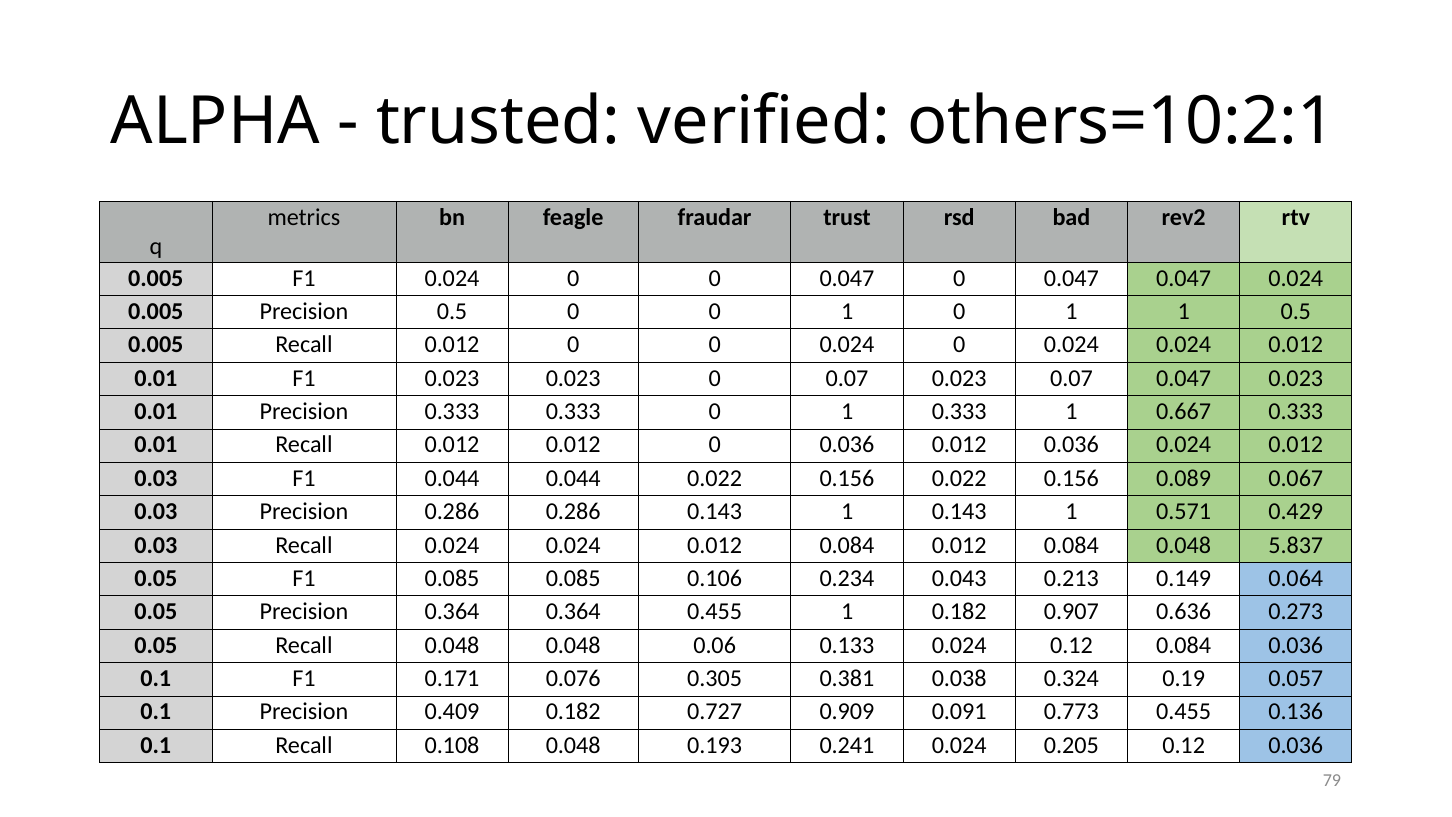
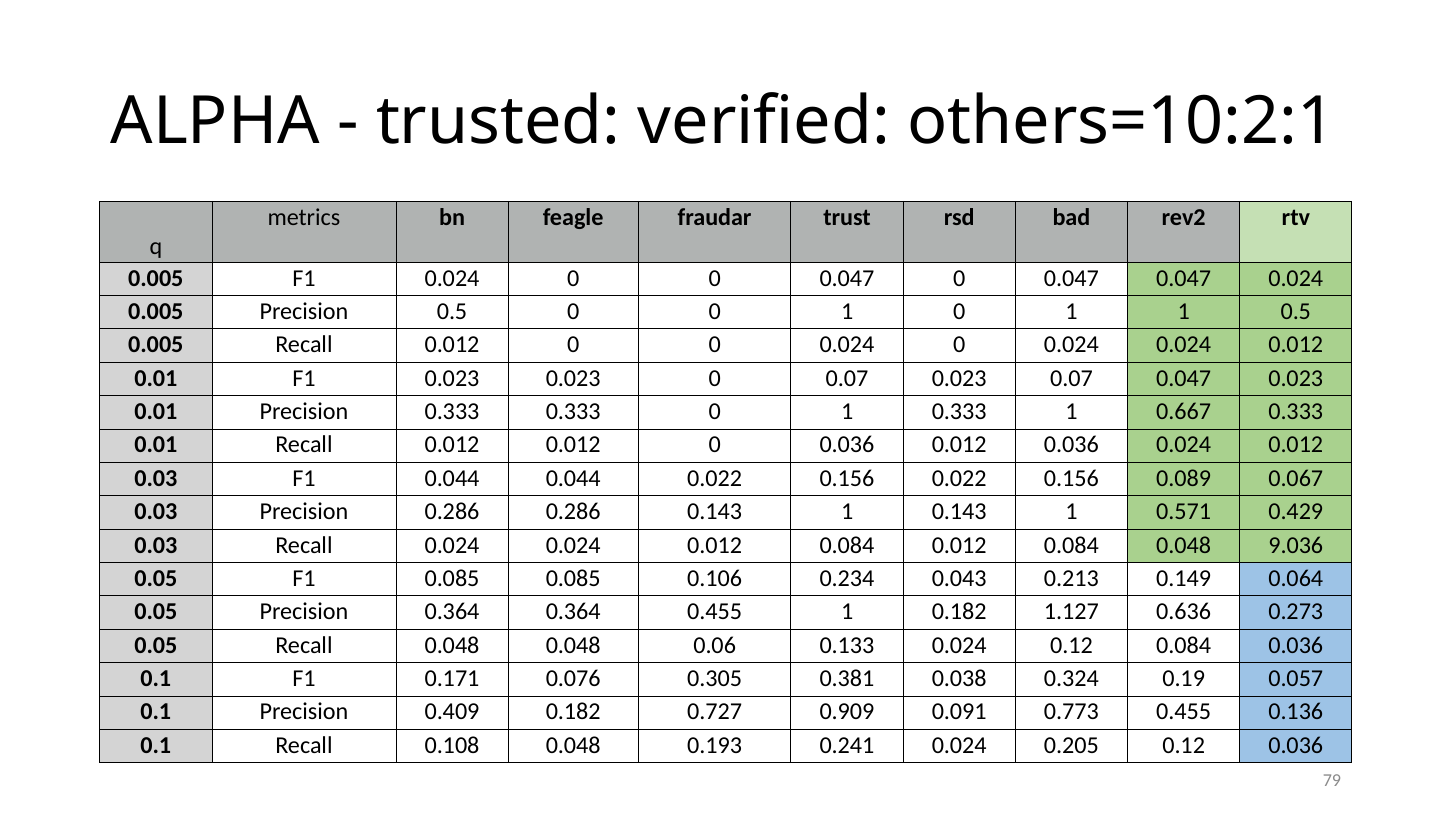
5.837: 5.837 -> 9.036
0.907: 0.907 -> 1.127
